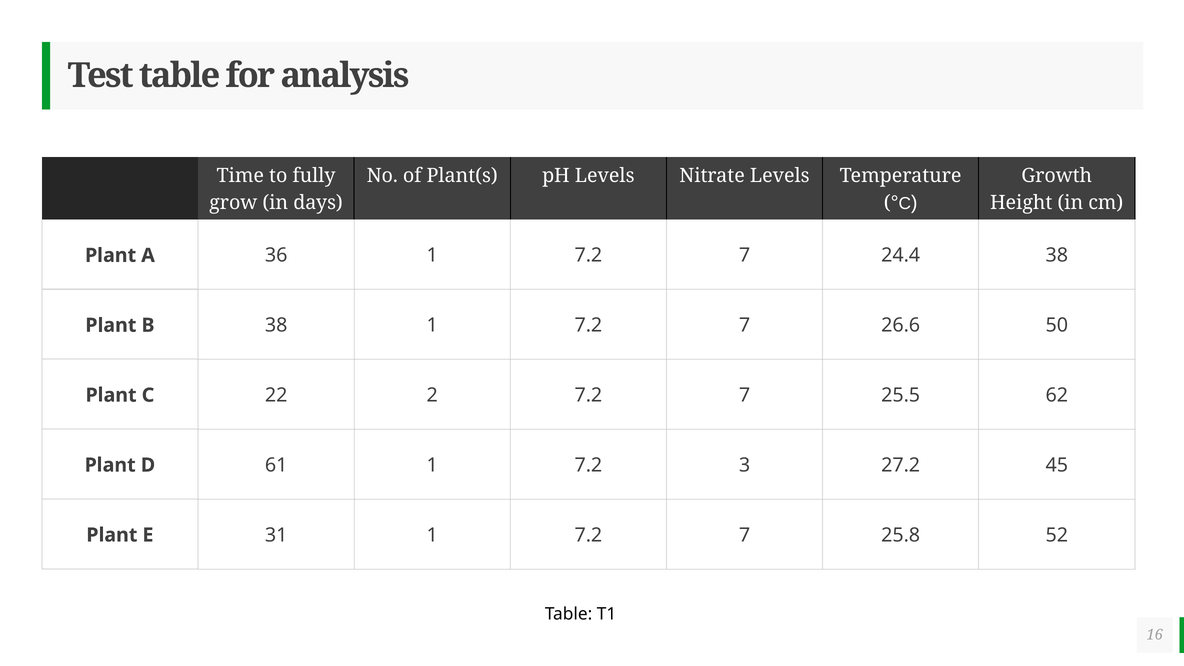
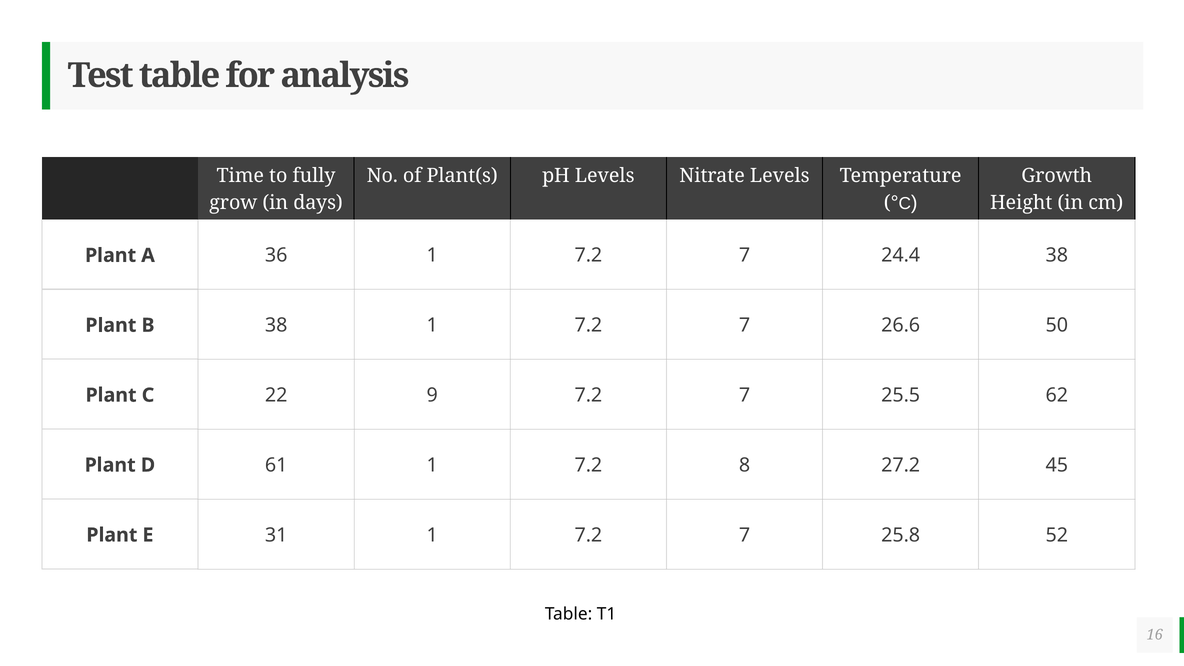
2: 2 -> 9
3: 3 -> 8
